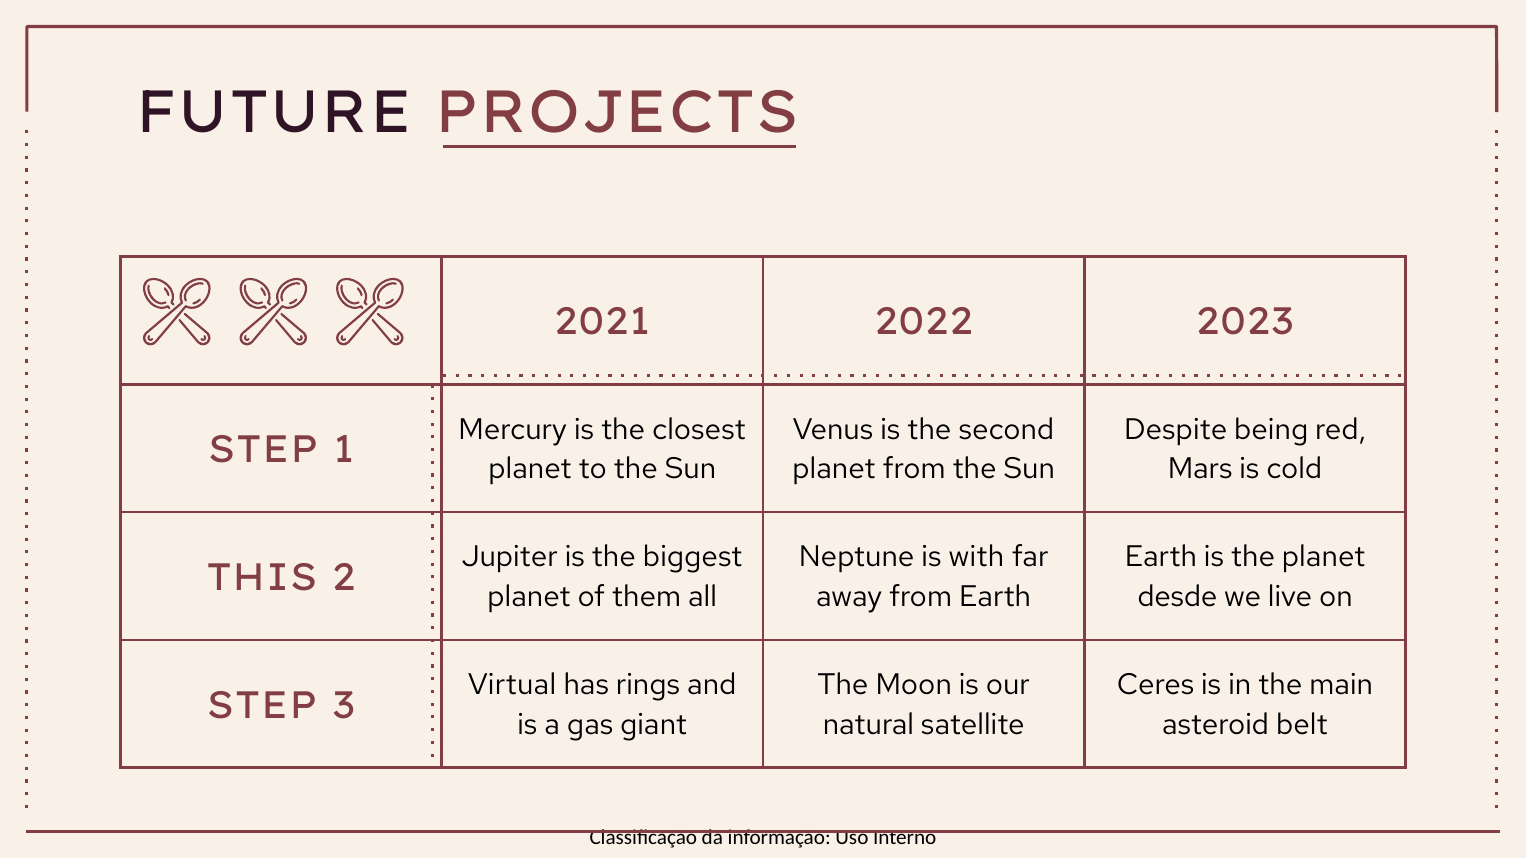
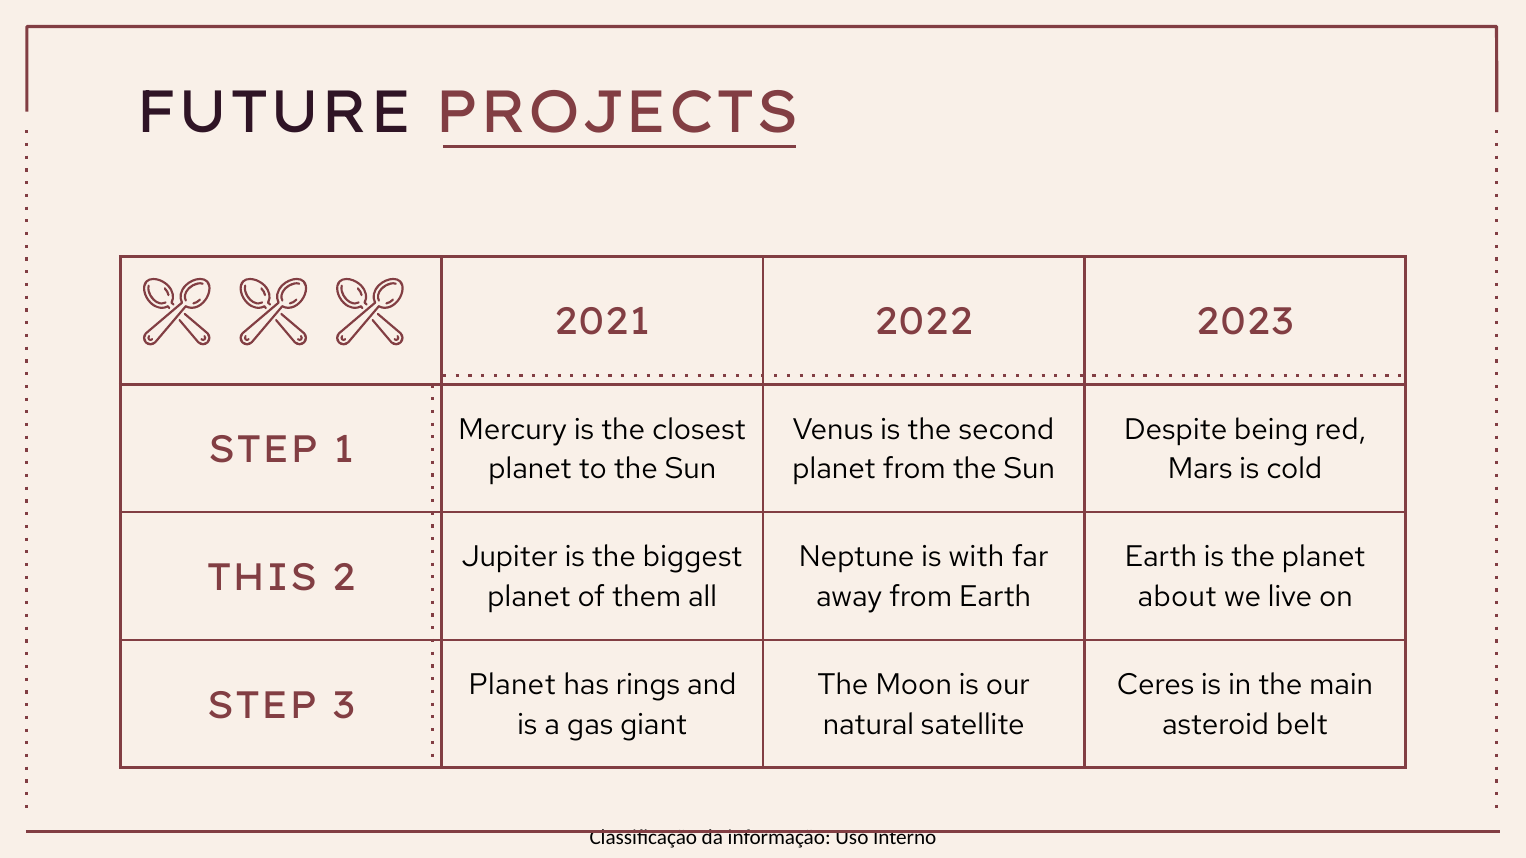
desde: desde -> about
Virtual at (512, 685): Virtual -> Planet
